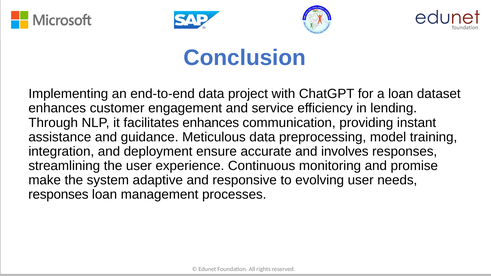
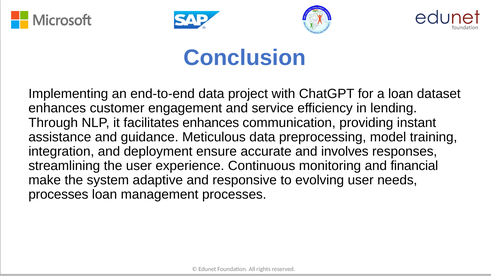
promise: promise -> financial
responses at (58, 195): responses -> processes
